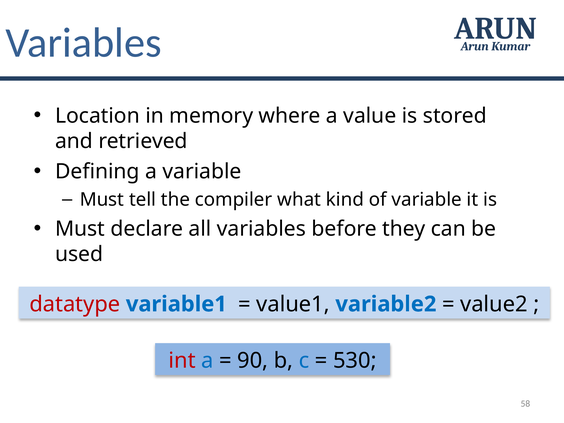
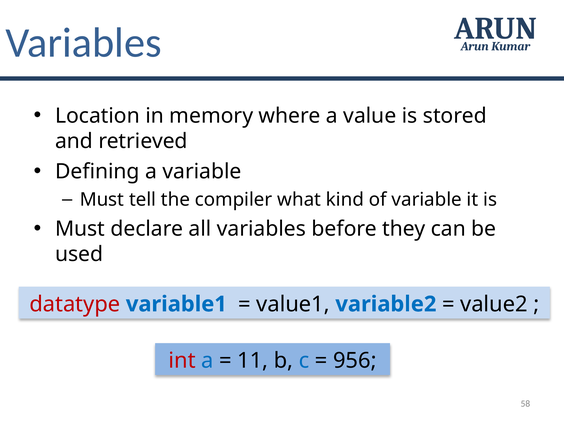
90: 90 -> 11
530: 530 -> 956
